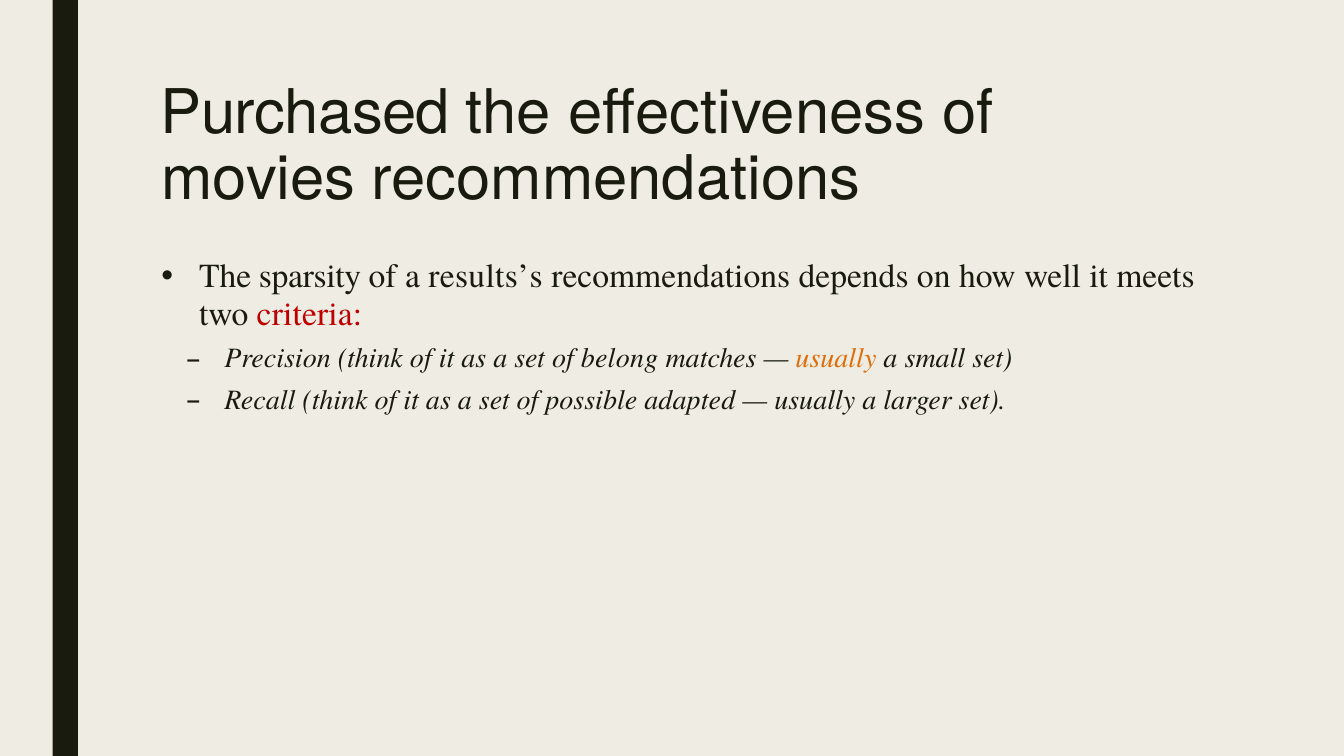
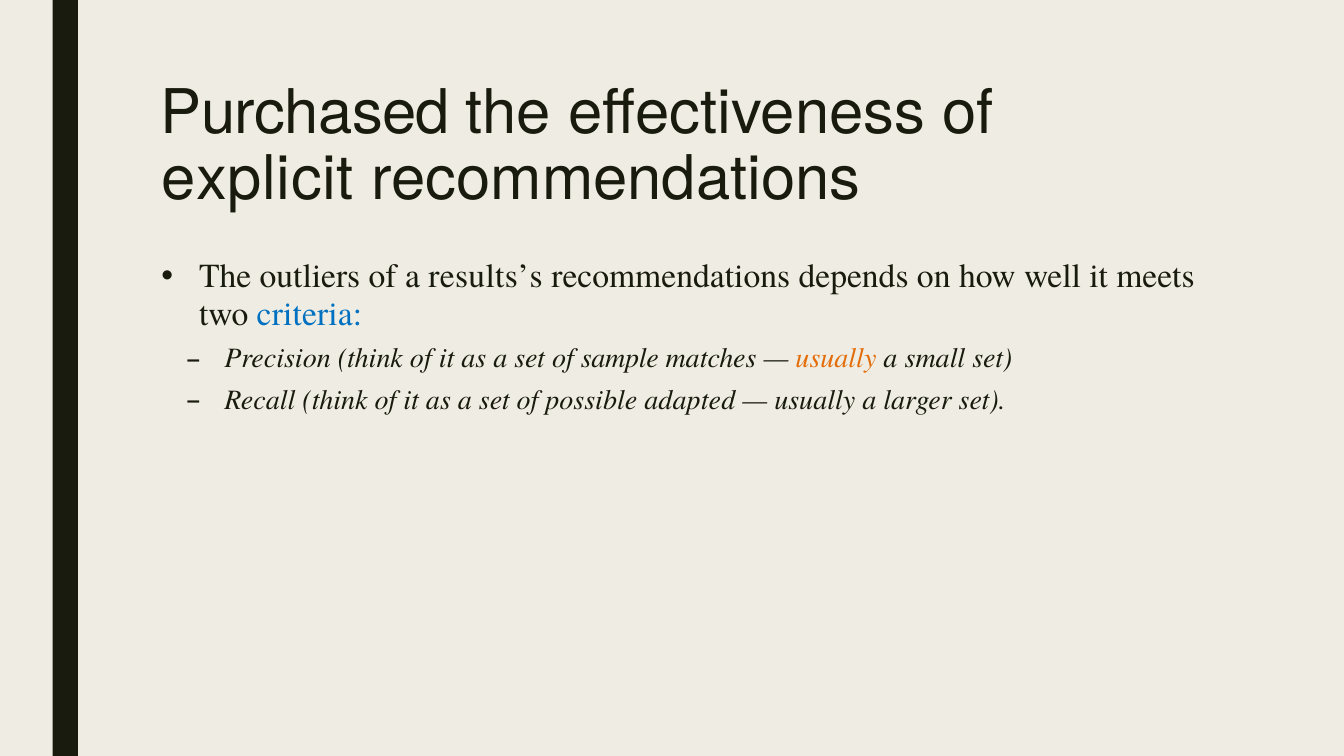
movies: movies -> explicit
sparsity: sparsity -> outliers
criteria colour: red -> blue
belong: belong -> sample
